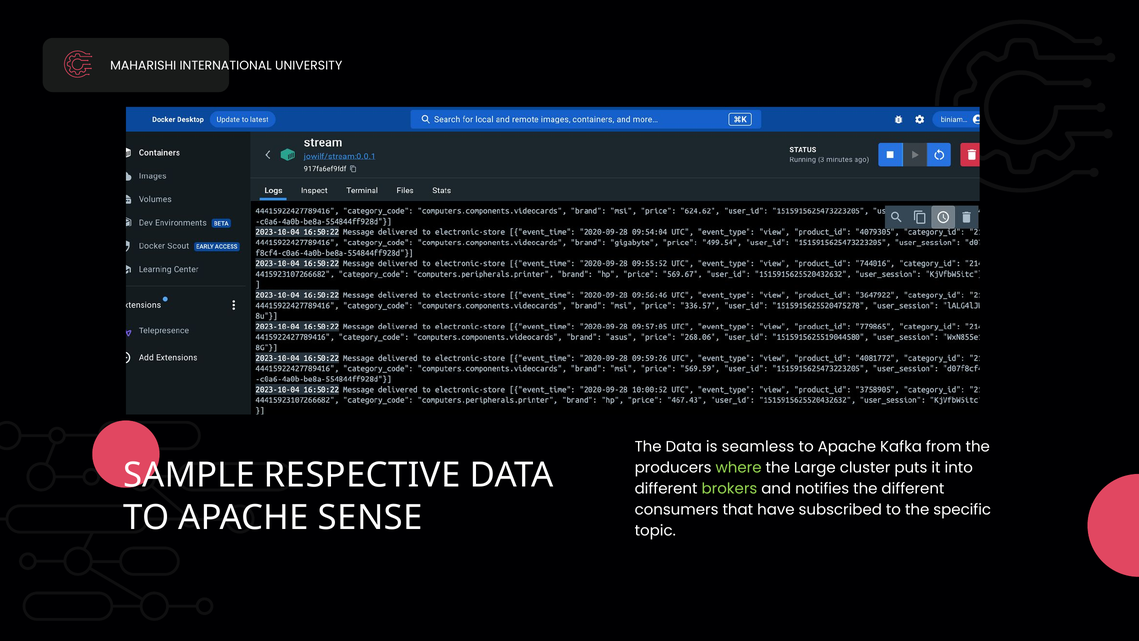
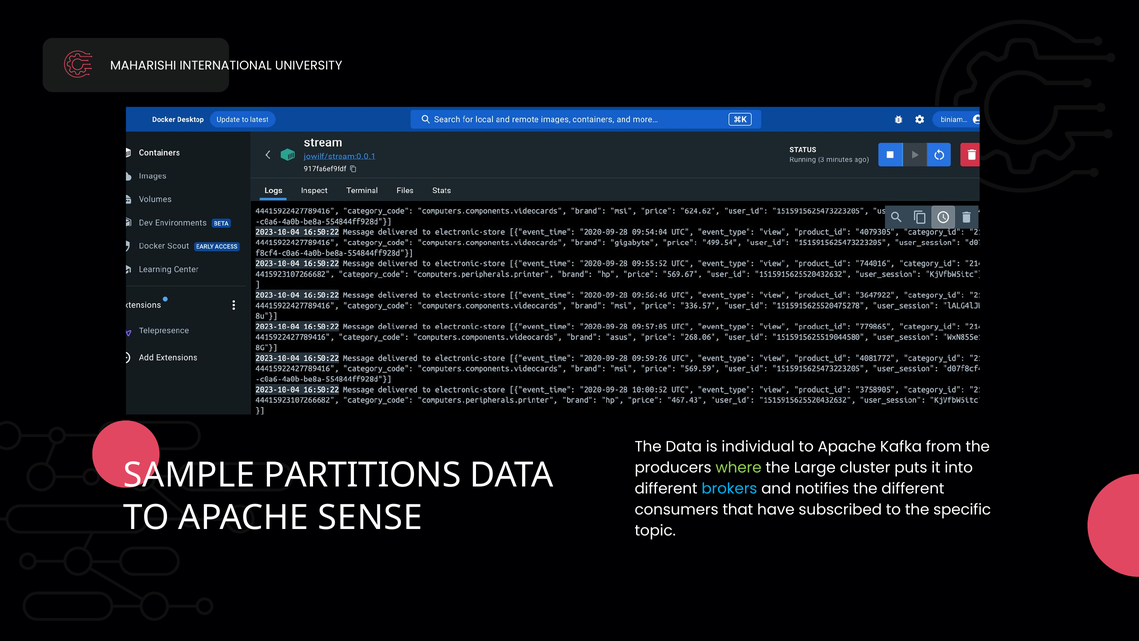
seamless: seamless -> individual
RESPECTIVE: RESPECTIVE -> PARTITIONS
brokers colour: light green -> light blue
